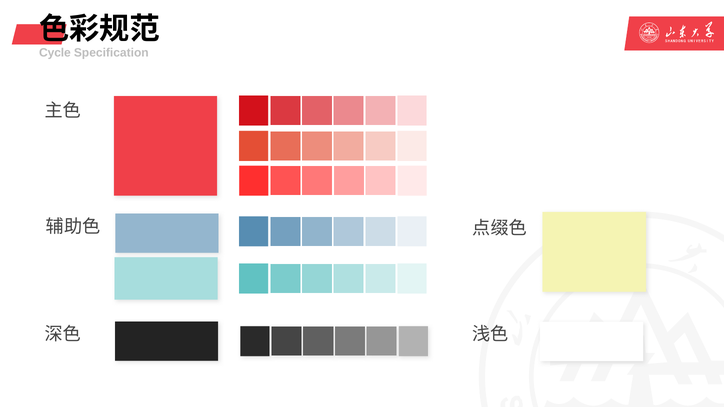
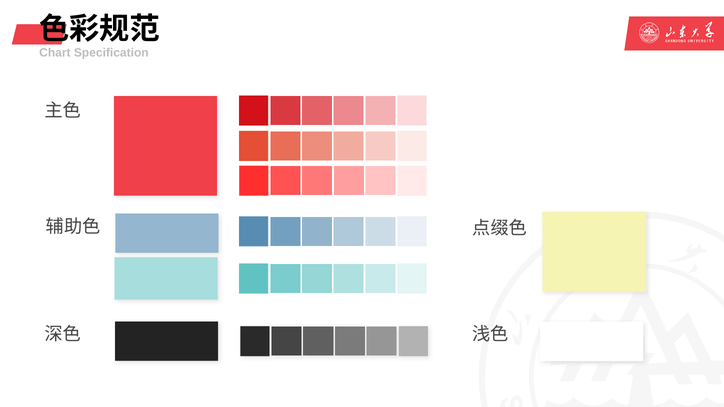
Cycle: Cycle -> Chart
